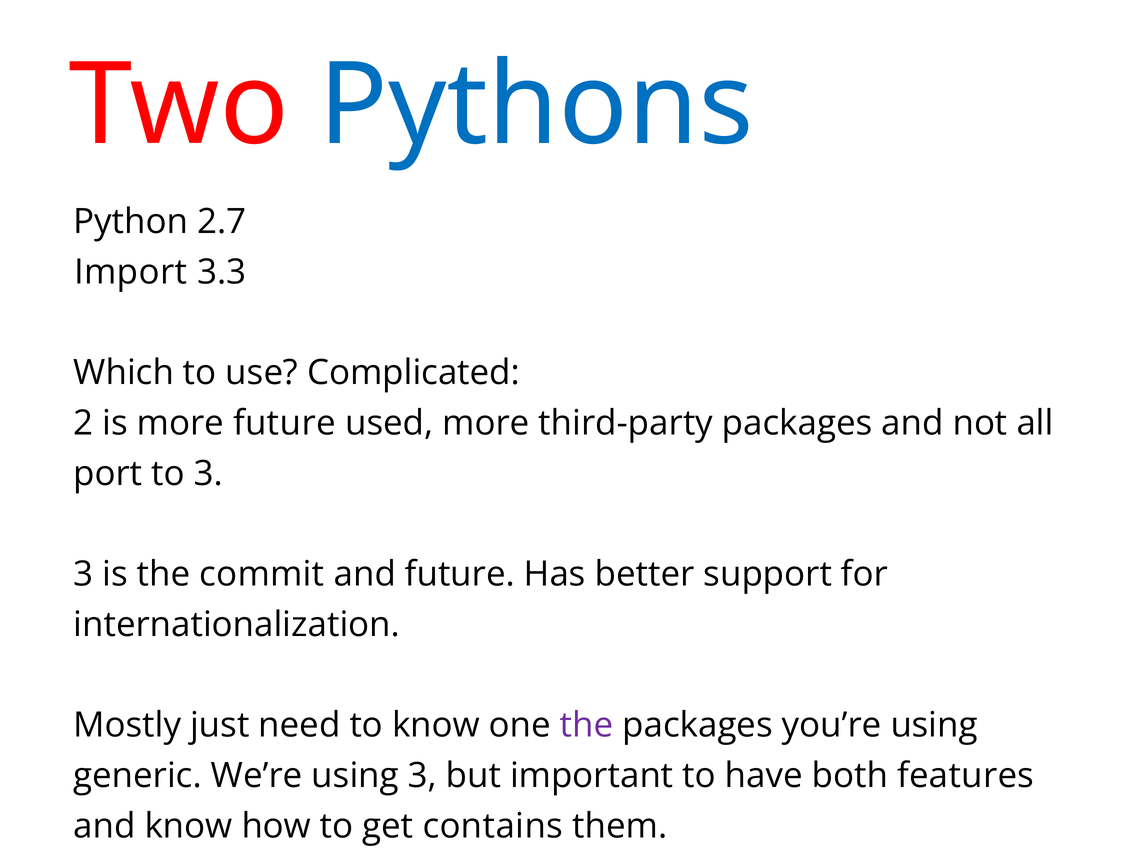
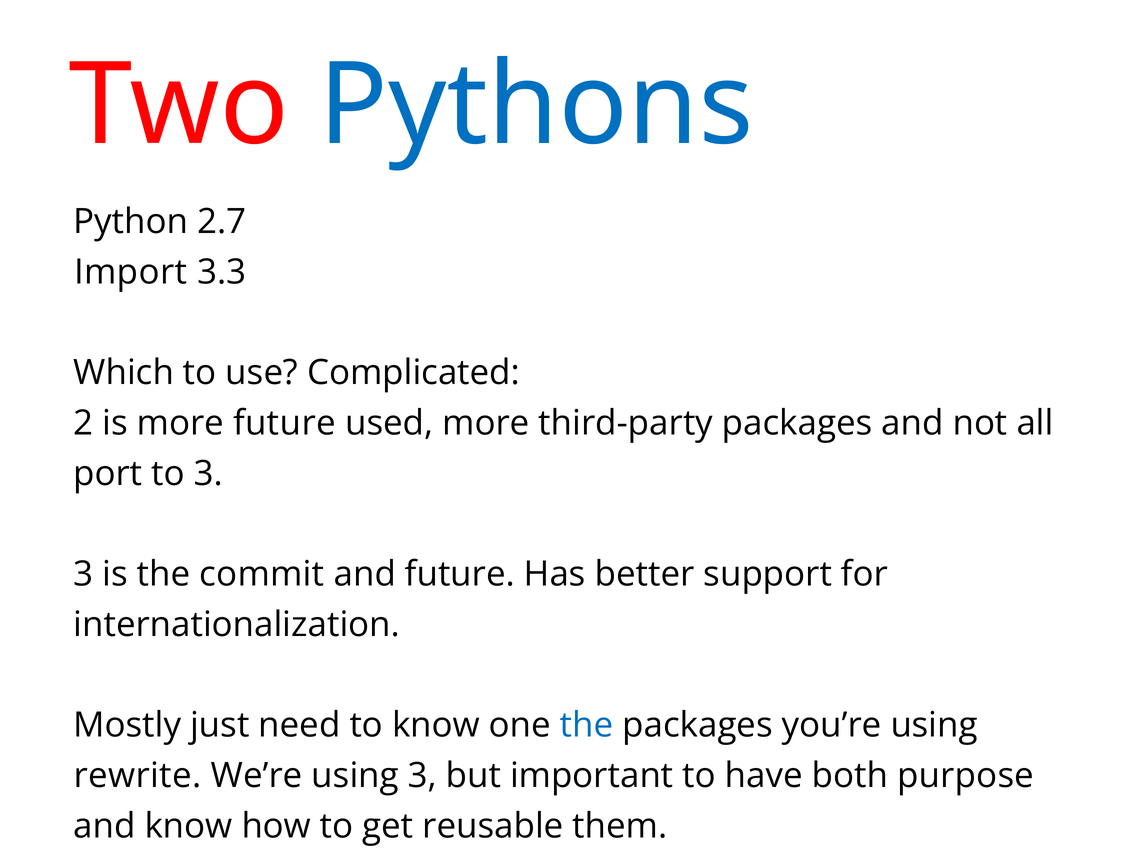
the at (587, 725) colour: purple -> blue
generic: generic -> rewrite
features: features -> purpose
contains: contains -> reusable
